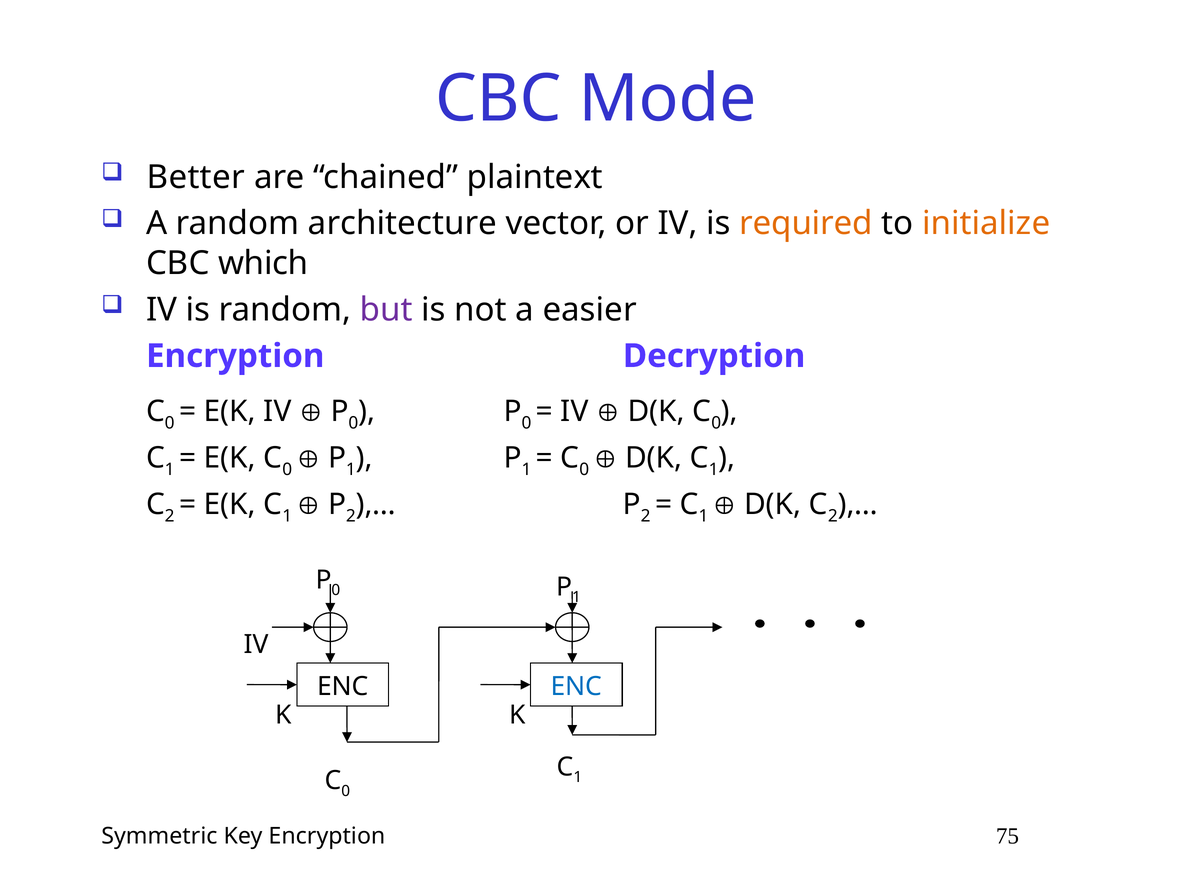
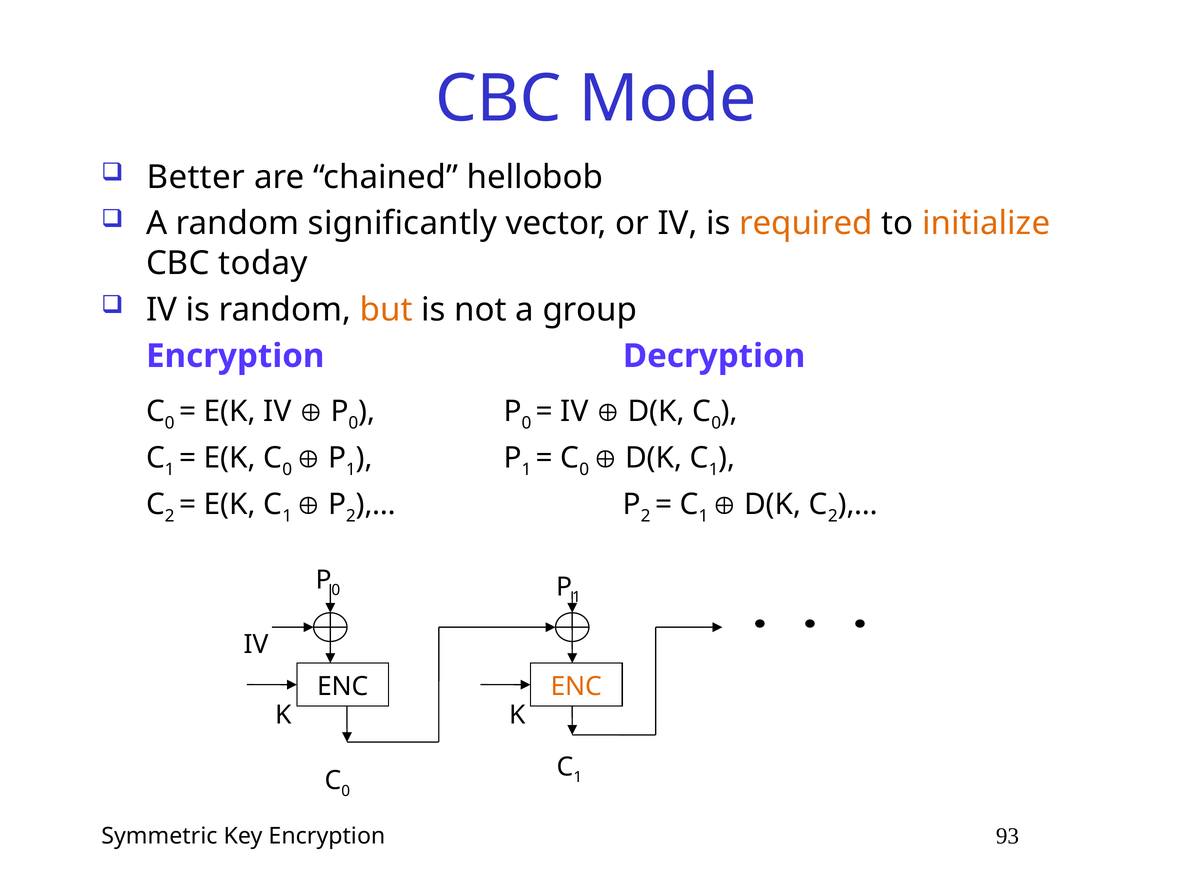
plaintext: plaintext -> hellobob
architecture: architecture -> significantly
which: which -> today
but colour: purple -> orange
easier: easier -> group
ENC at (576, 686) colour: blue -> orange
75: 75 -> 93
